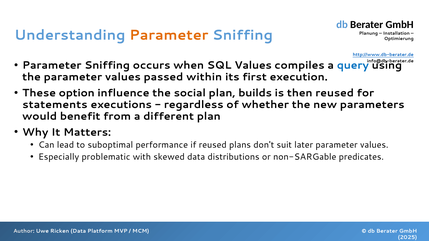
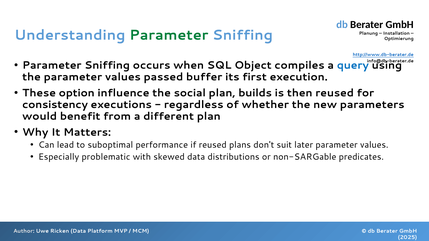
Parameter at (169, 35) colour: orange -> green
SQL Values: Values -> Object
within: within -> buffer
statements: statements -> consistency
